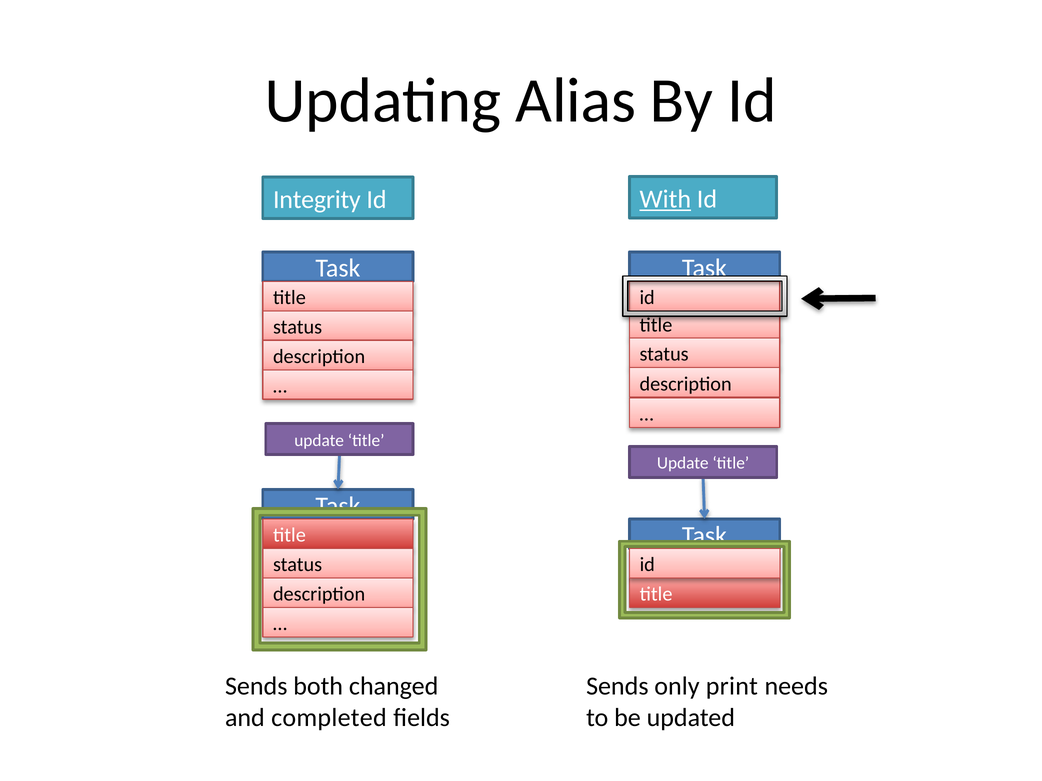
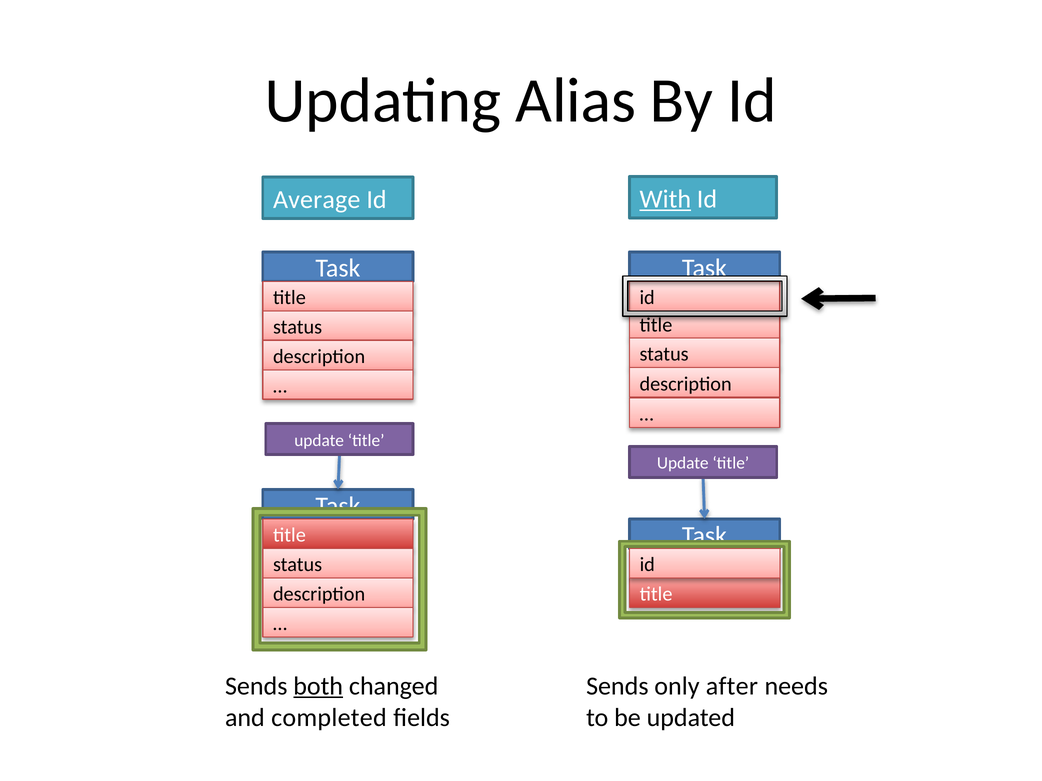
Integrity: Integrity -> Average
both underline: none -> present
print: print -> after
